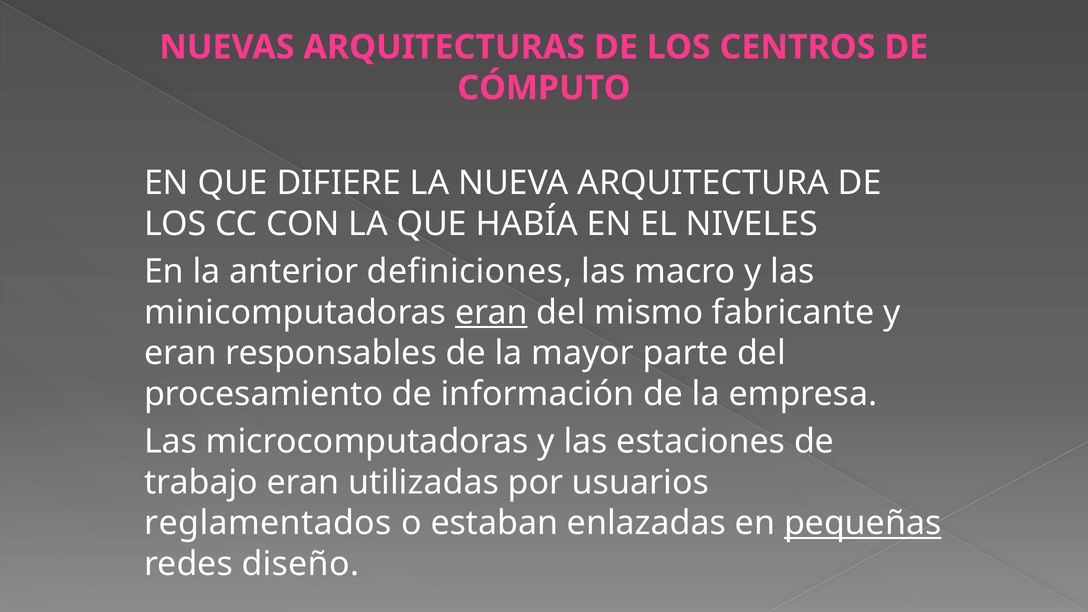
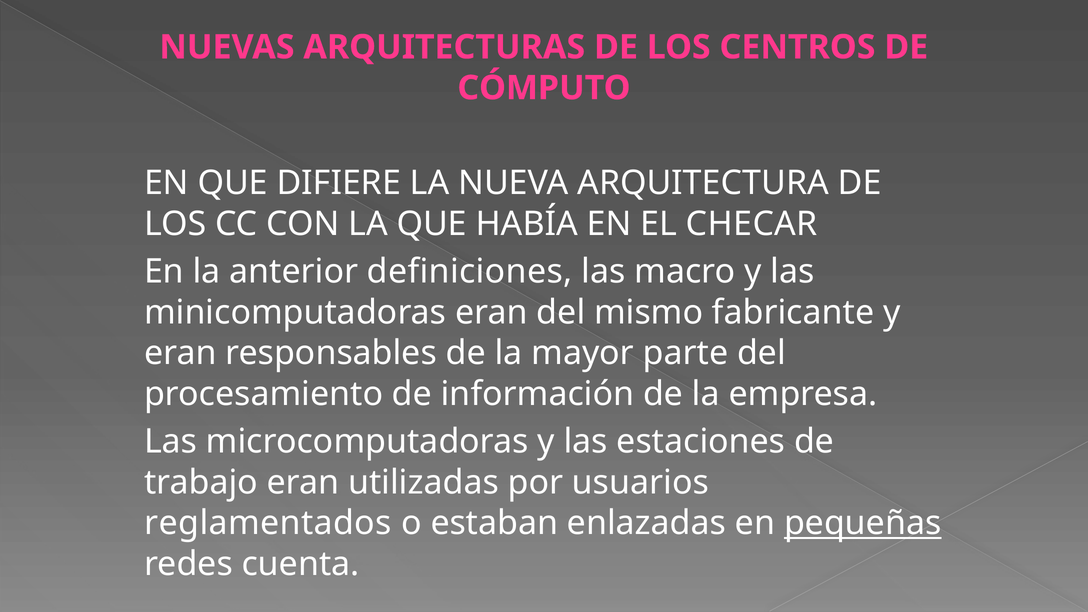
NIVELES: NIVELES -> CHECAR
eran at (491, 312) underline: present -> none
diseño: diseño -> cuenta
